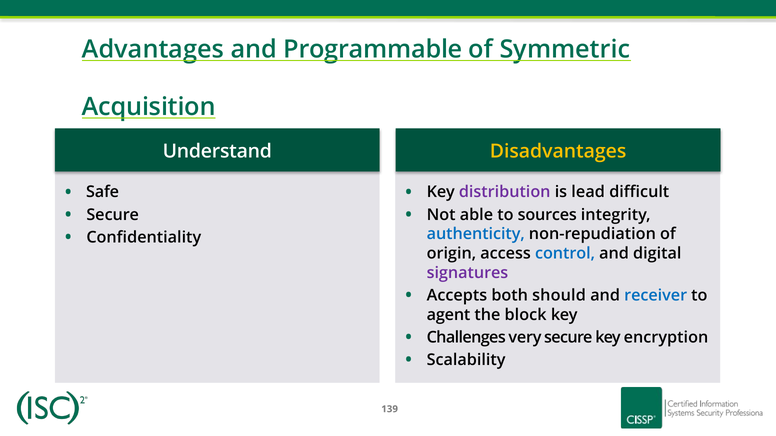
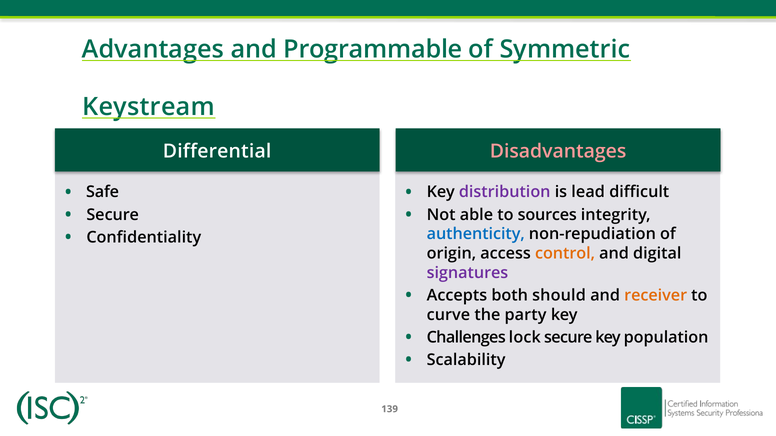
Acquisition: Acquisition -> Keystream
Understand: Understand -> Differential
Disadvantages colour: yellow -> pink
control colour: blue -> orange
receiver colour: blue -> orange
agent: agent -> curve
block: block -> party
very: very -> lock
encryption: encryption -> population
